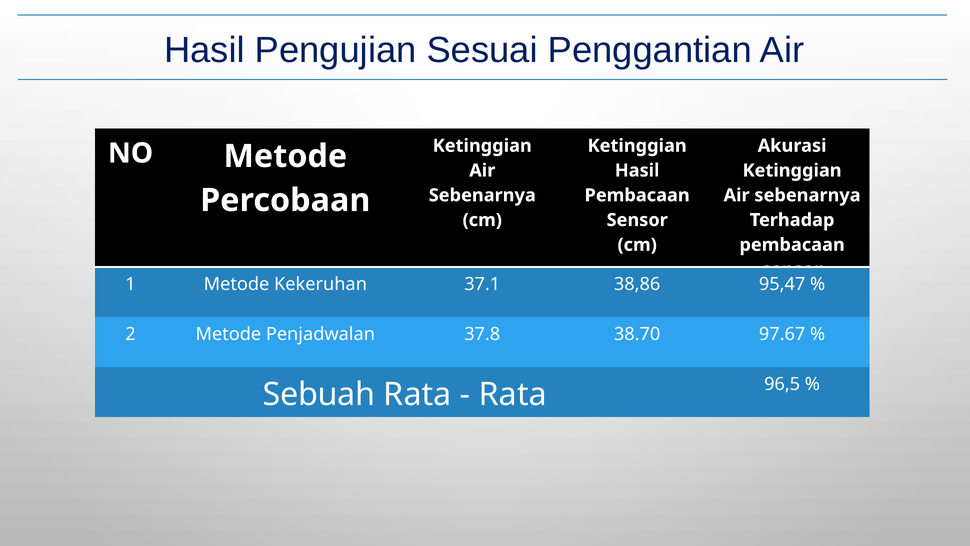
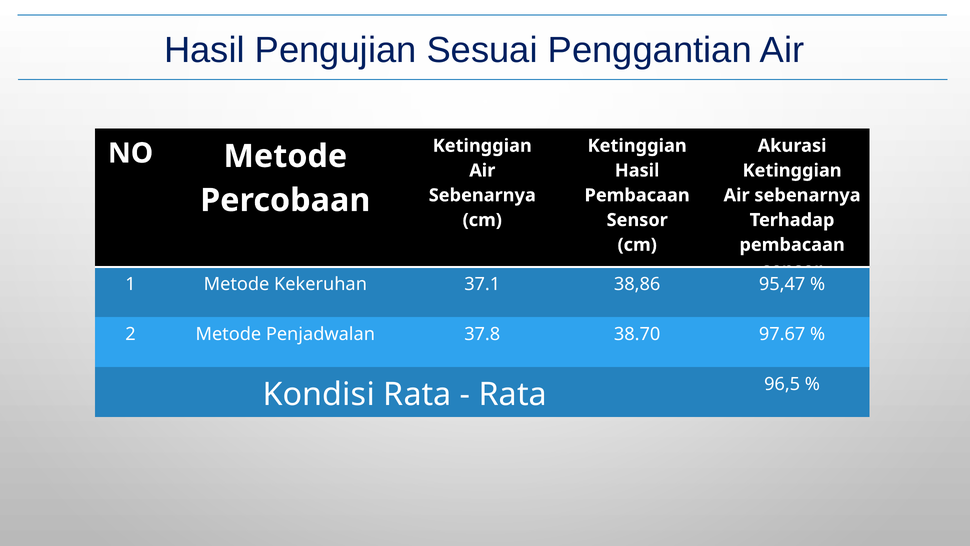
Sebuah: Sebuah -> Kondisi
